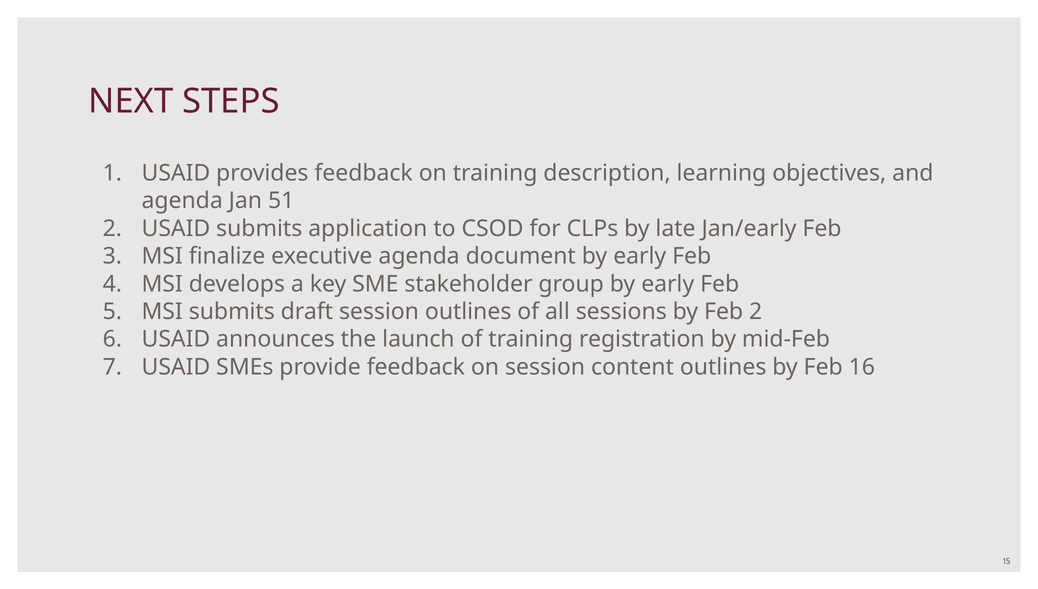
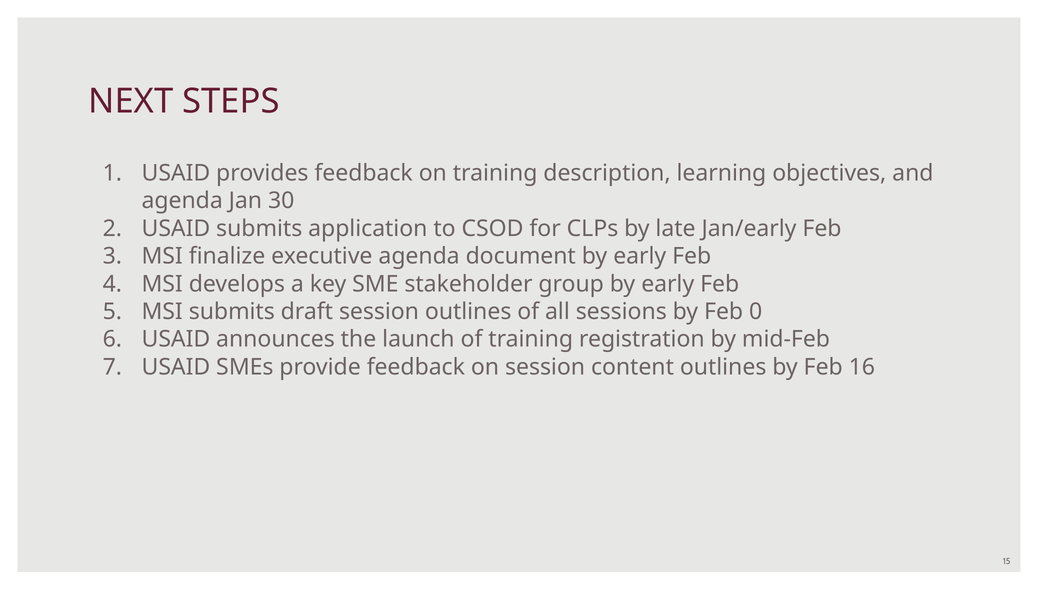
51: 51 -> 30
Feb 2: 2 -> 0
